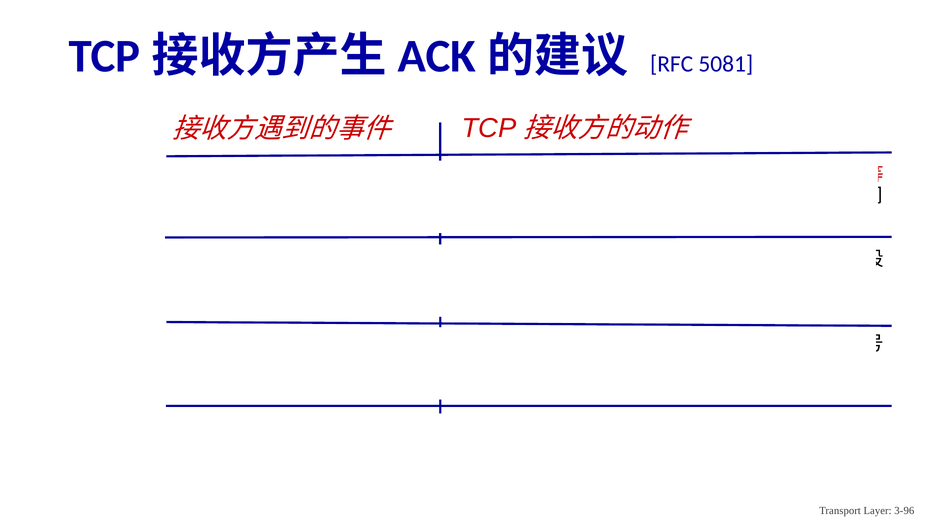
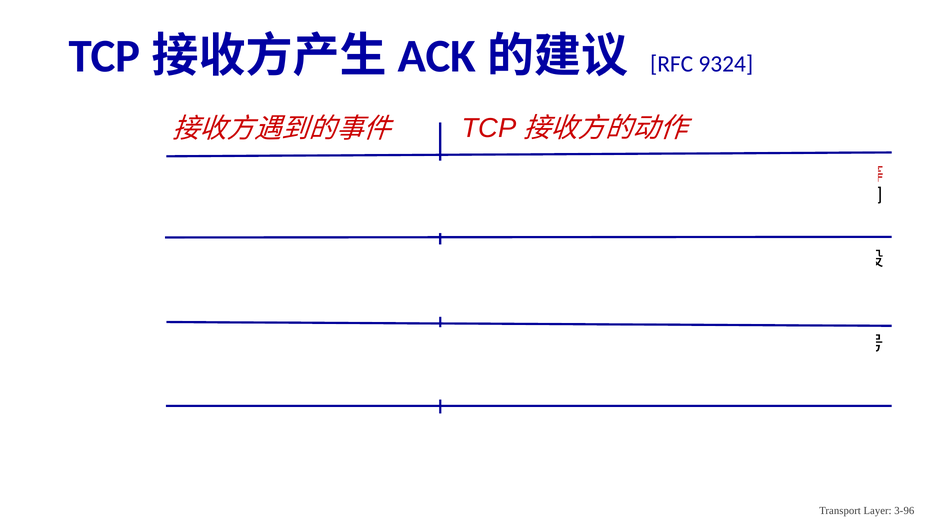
5081: 5081 -> 9324
